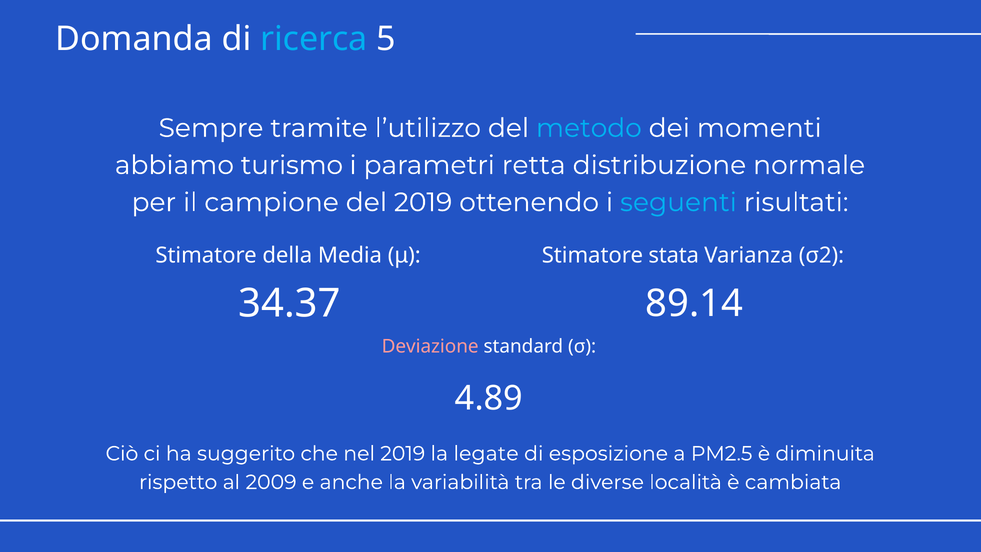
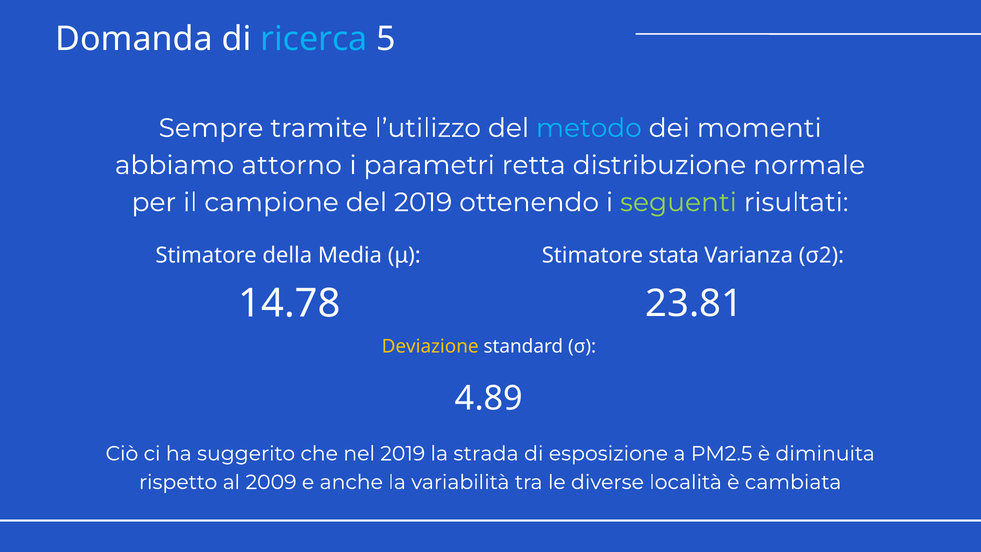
turismo: turismo -> attorno
seguenti colour: light blue -> light green
34.37: 34.37 -> 14.78
89.14: 89.14 -> 23.81
Deviazione colour: pink -> yellow
legate: legate -> strada
